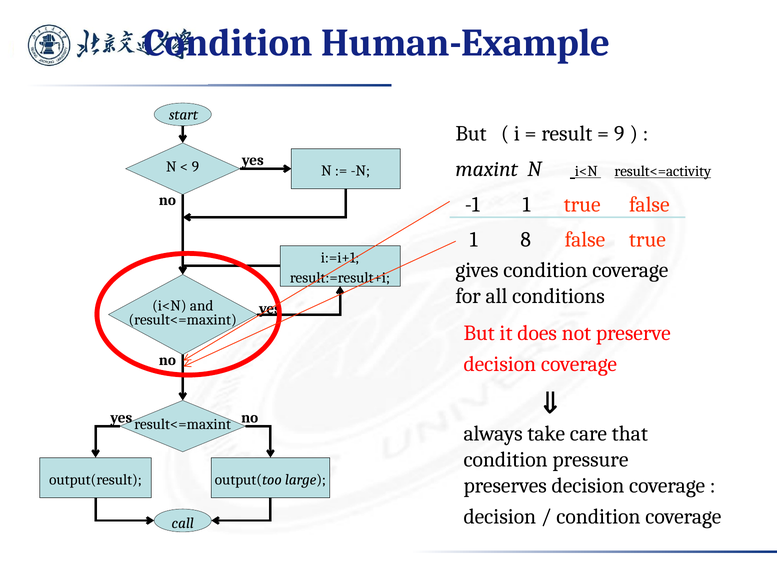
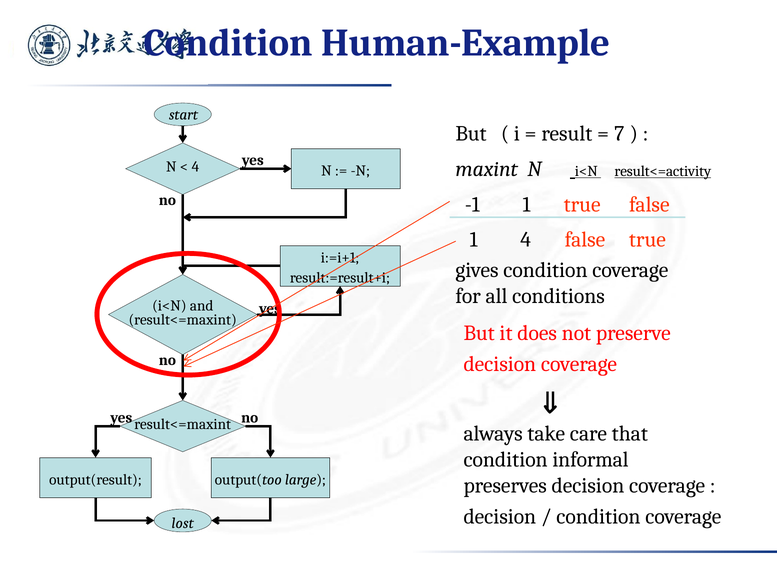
9 at (619, 133): 9 -> 7
9 at (195, 167): 9 -> 4
1 8: 8 -> 4
pressure: pressure -> informal
call: call -> lost
